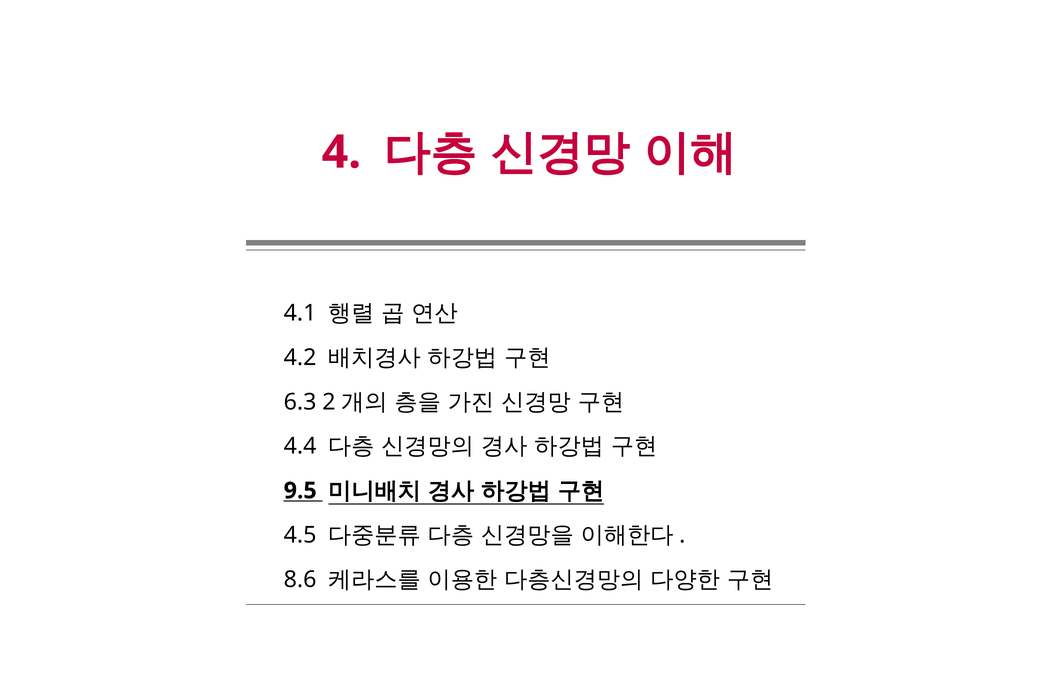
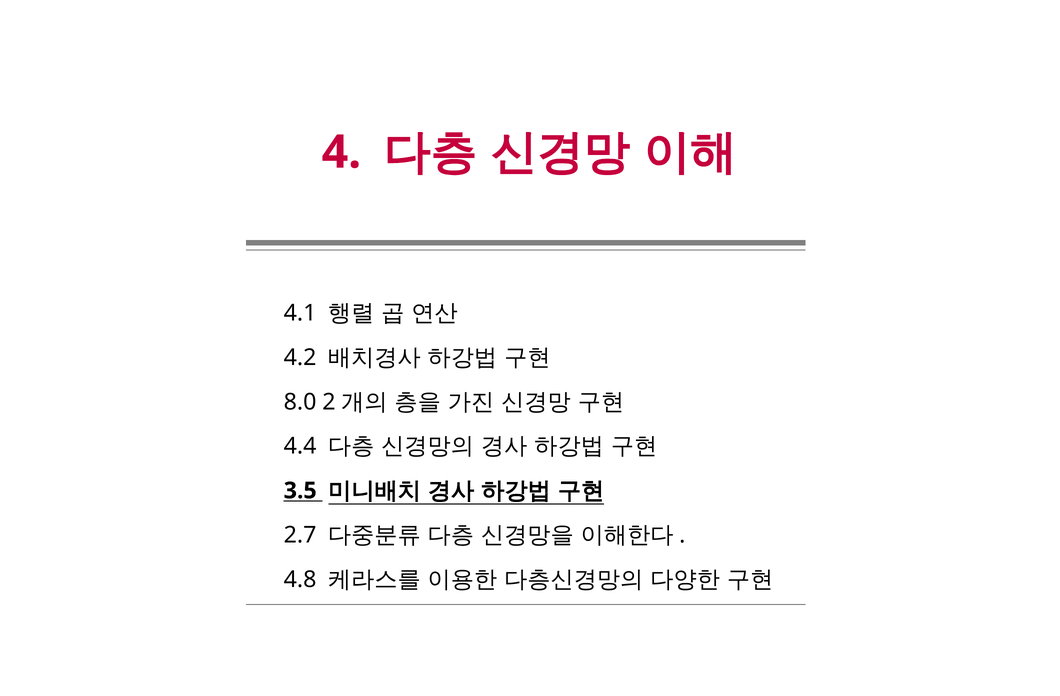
6.3: 6.3 -> 8.0
9.5: 9.5 -> 3.5
4.5: 4.5 -> 2.7
8.6: 8.6 -> 4.8
